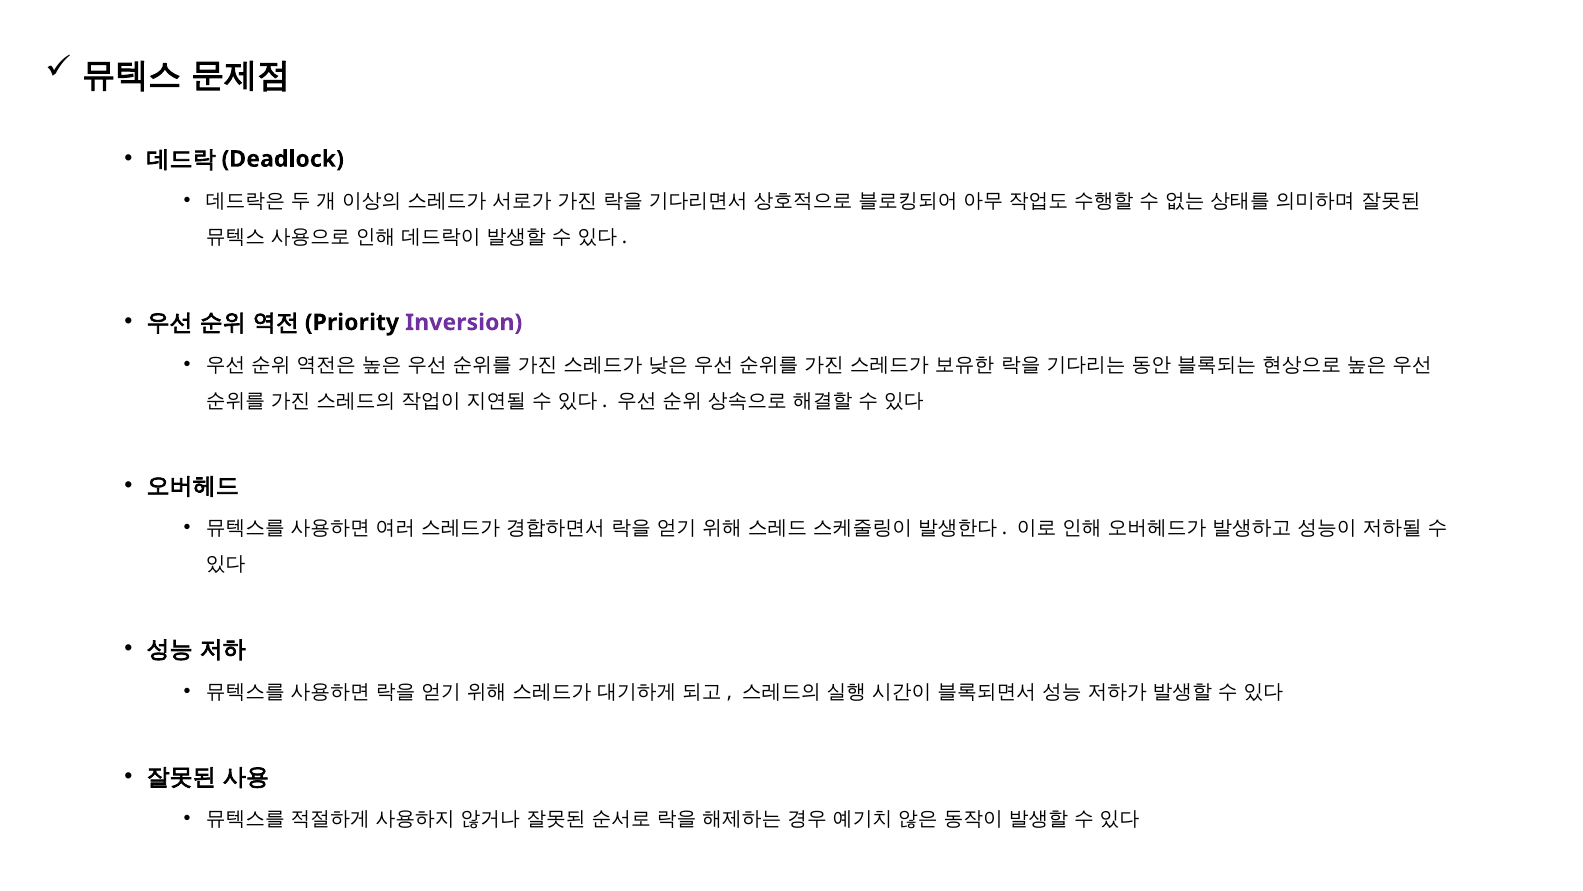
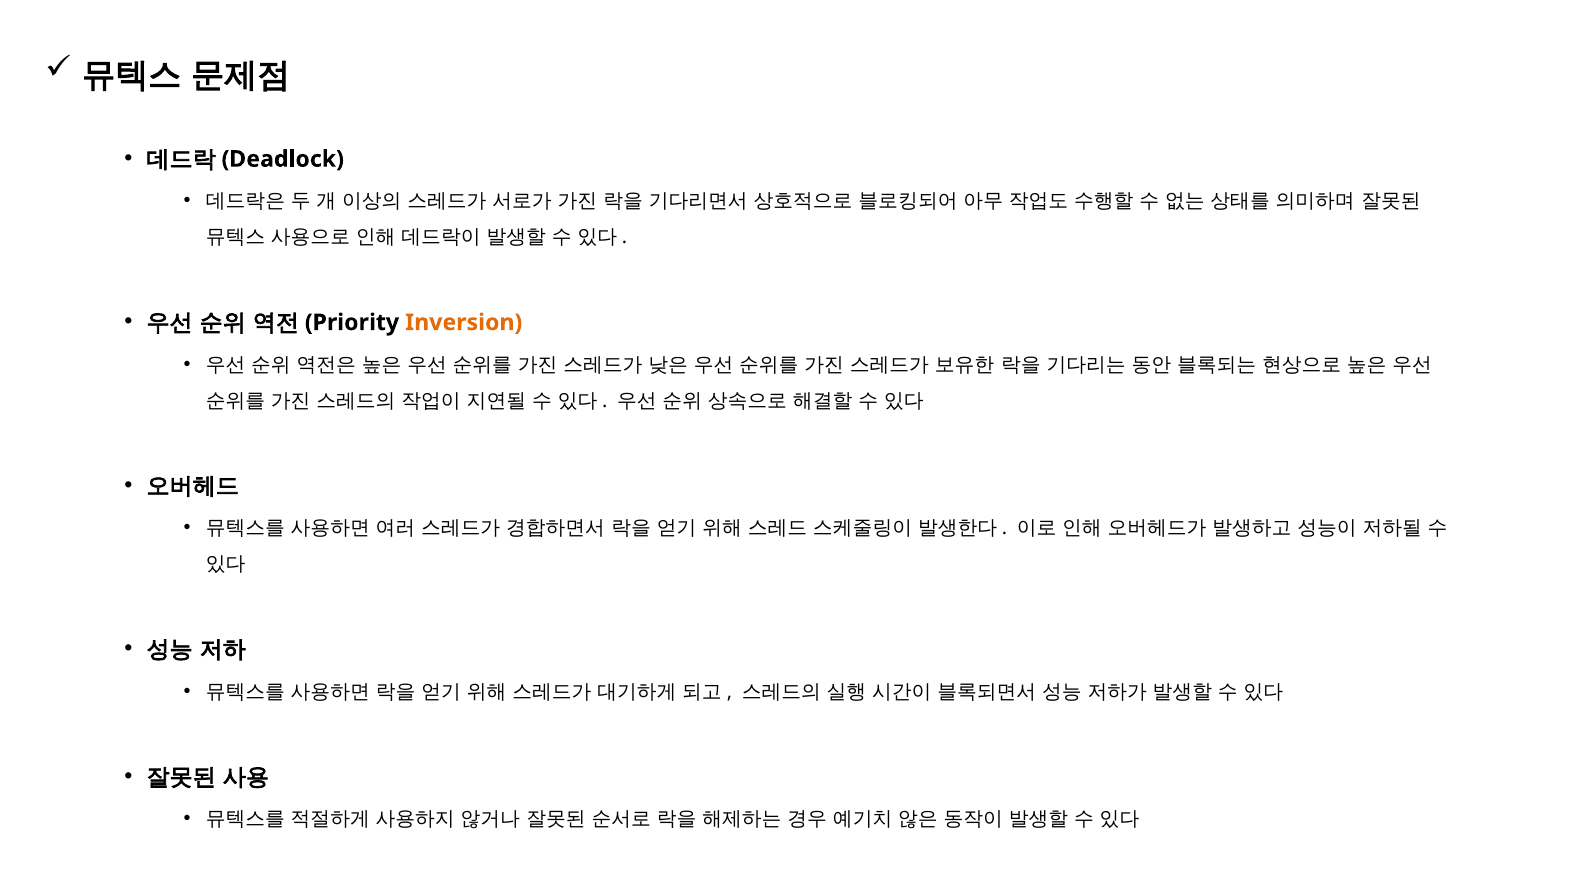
Inversion colour: purple -> orange
